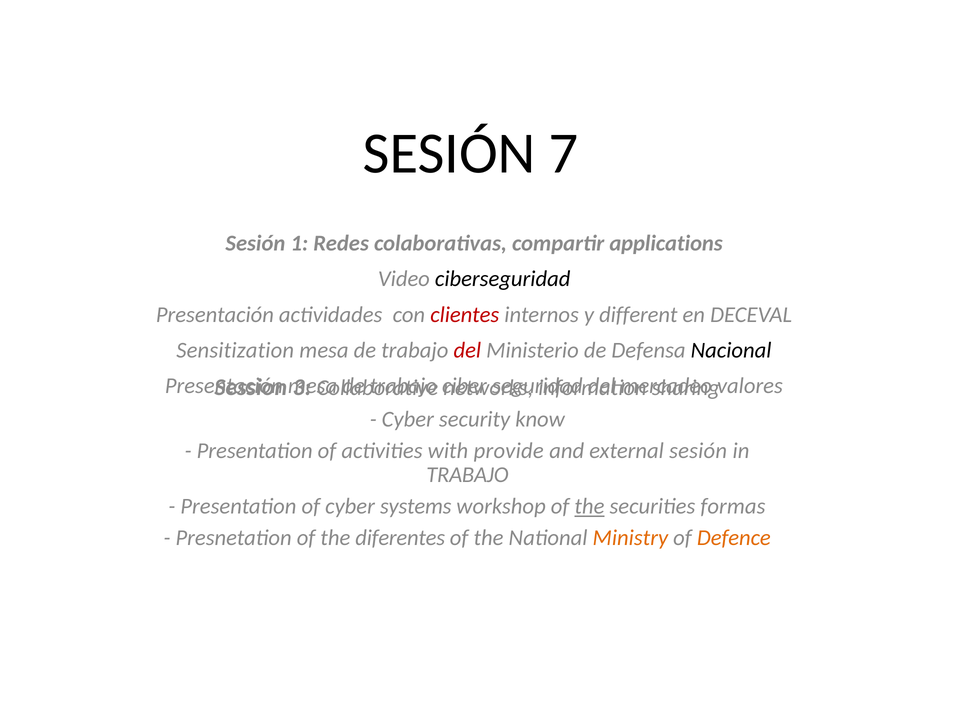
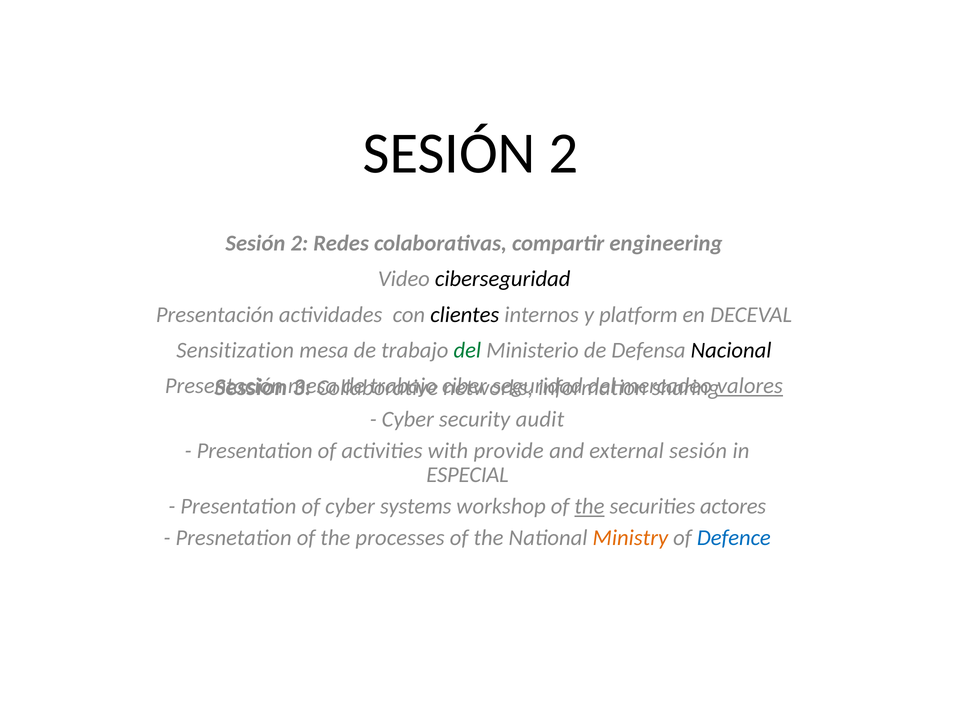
7 at (564, 153): 7 -> 2
1 at (299, 243): 1 -> 2
applications: applications -> engineering
clientes colour: red -> black
different: different -> platform
del at (467, 350) colour: red -> green
valores underline: none -> present
know: know -> audit
TRABAJO at (467, 475): TRABAJO -> ESPECIAL
formas: formas -> actores
diferentes: diferentes -> processes
Defence colour: orange -> blue
